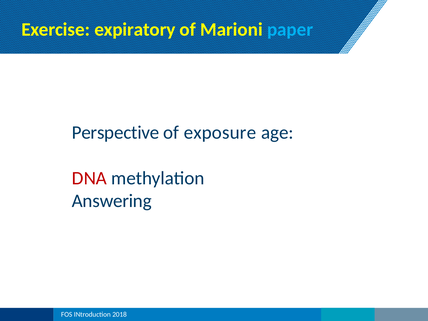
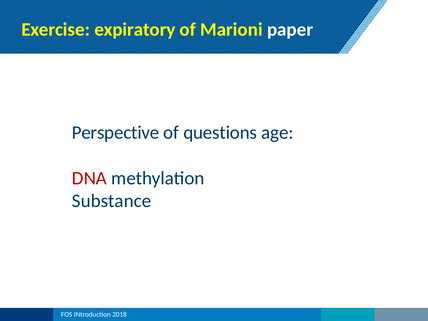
paper colour: light blue -> white
exposure: exposure -> questions
Answering: Answering -> Substance
